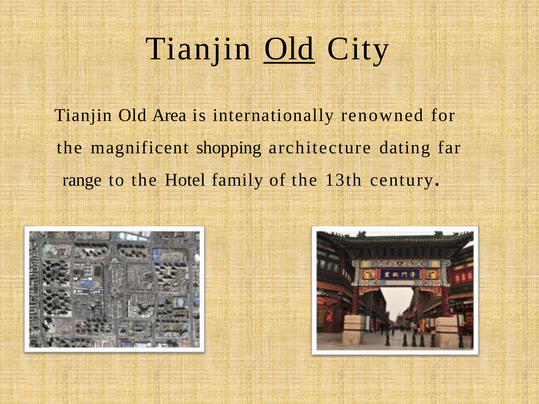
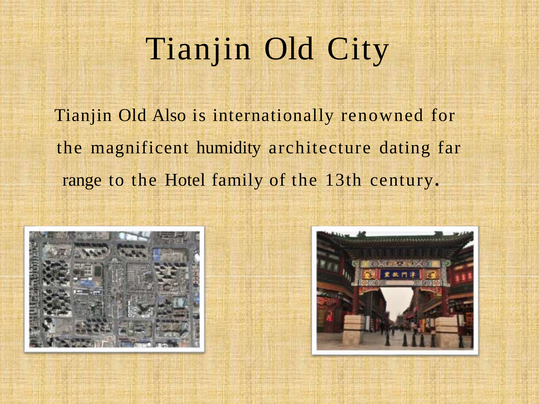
Old at (289, 49) underline: present -> none
Area: Area -> Also
shopping: shopping -> humidity
